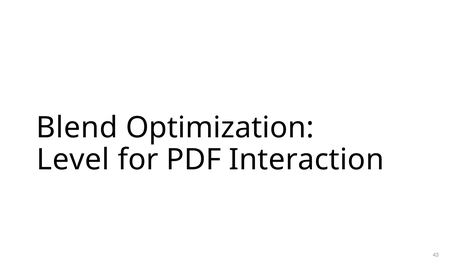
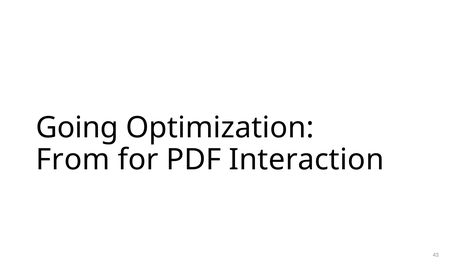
Blend: Blend -> Going
Level: Level -> From
